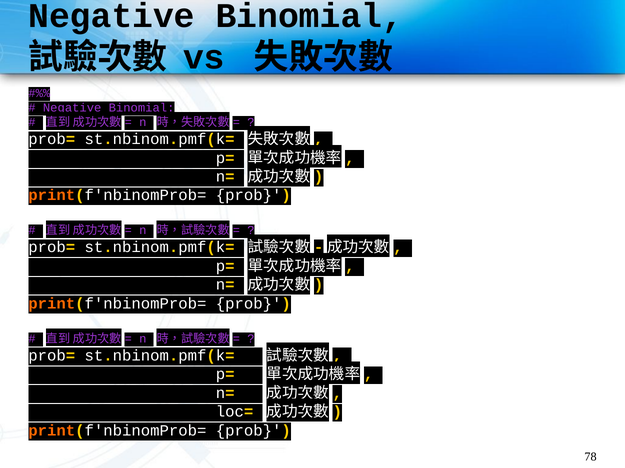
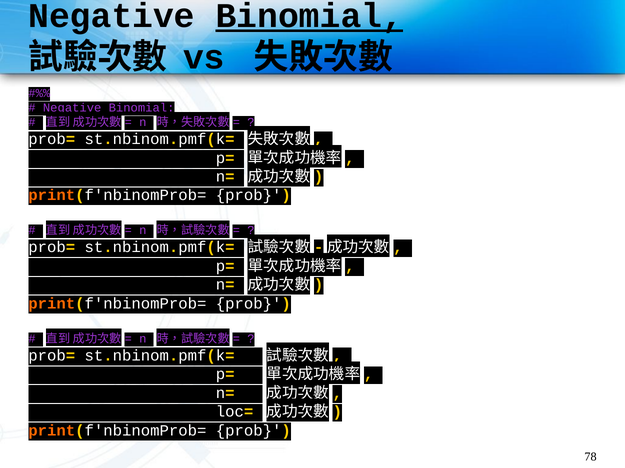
Binomial at (309, 16) underline: none -> present
